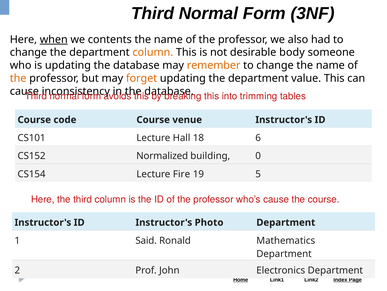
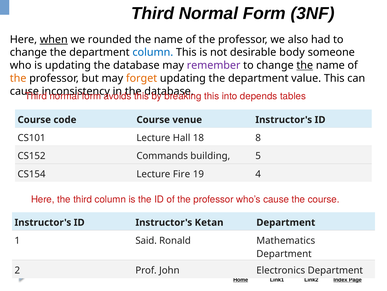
contents: contents -> rounded
column at (153, 52) colour: orange -> blue
remember colour: orange -> purple
the at (305, 65) underline: none -> present
trimming: trimming -> depends
6: 6 -> 8
Normalized: Normalized -> Commands
0: 0 -> 5
5: 5 -> 4
Photo: Photo -> Ketan
